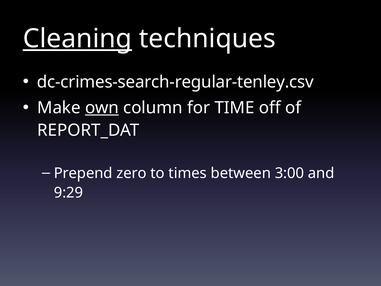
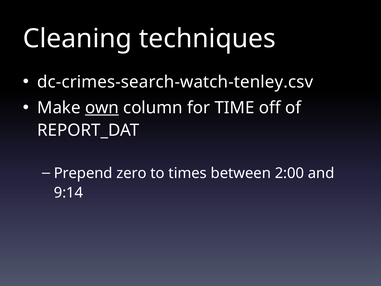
Cleaning underline: present -> none
dc-crimes-search-regular-tenley.csv: dc-crimes-search-regular-tenley.csv -> dc-crimes-search-watch-tenley.csv
3:00: 3:00 -> 2:00
9:29: 9:29 -> 9:14
